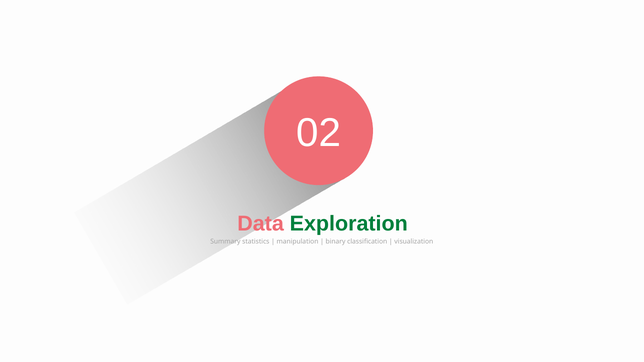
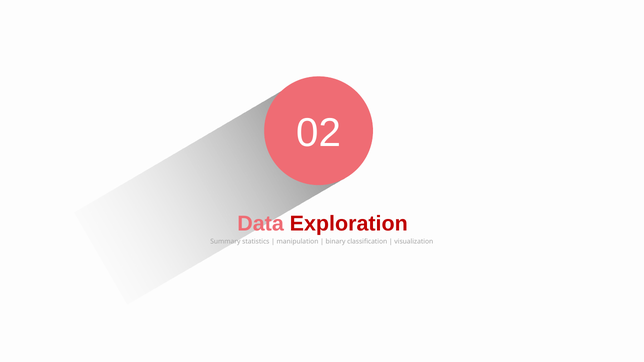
Exploration colour: green -> red
